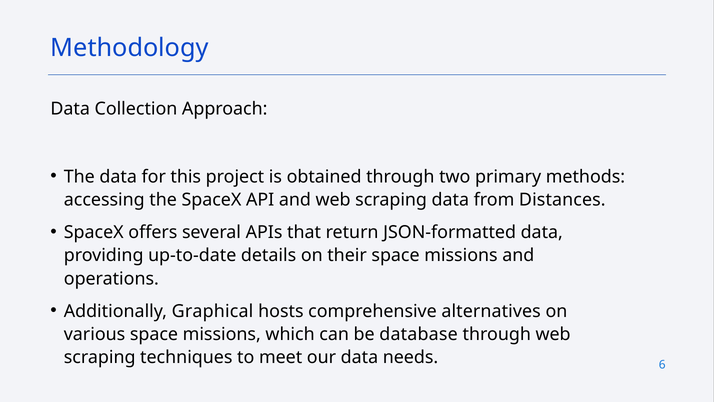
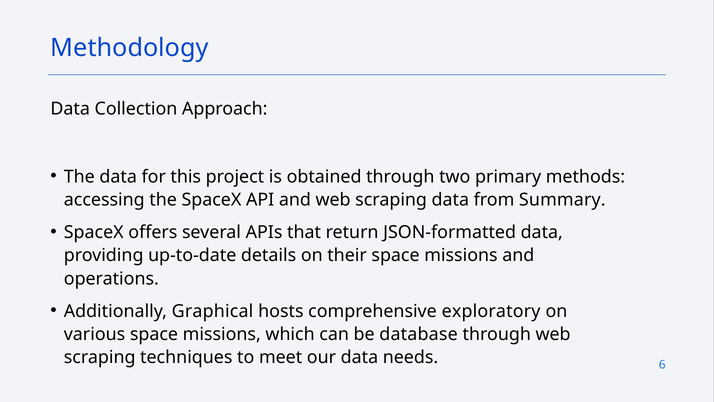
Distances: Distances -> Summary
alternatives: alternatives -> exploratory
